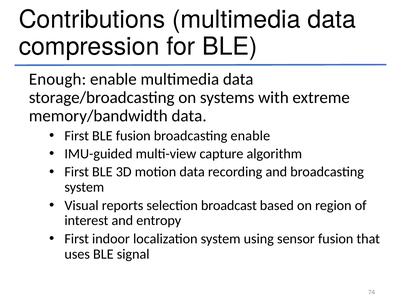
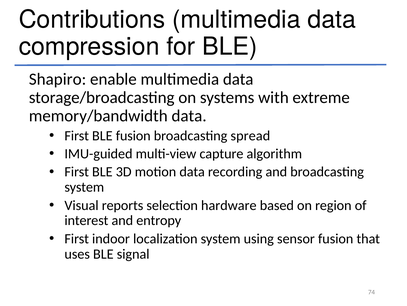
Enough: Enough -> Shapiro
broadcasting enable: enable -> spread
broadcast: broadcast -> hardware
